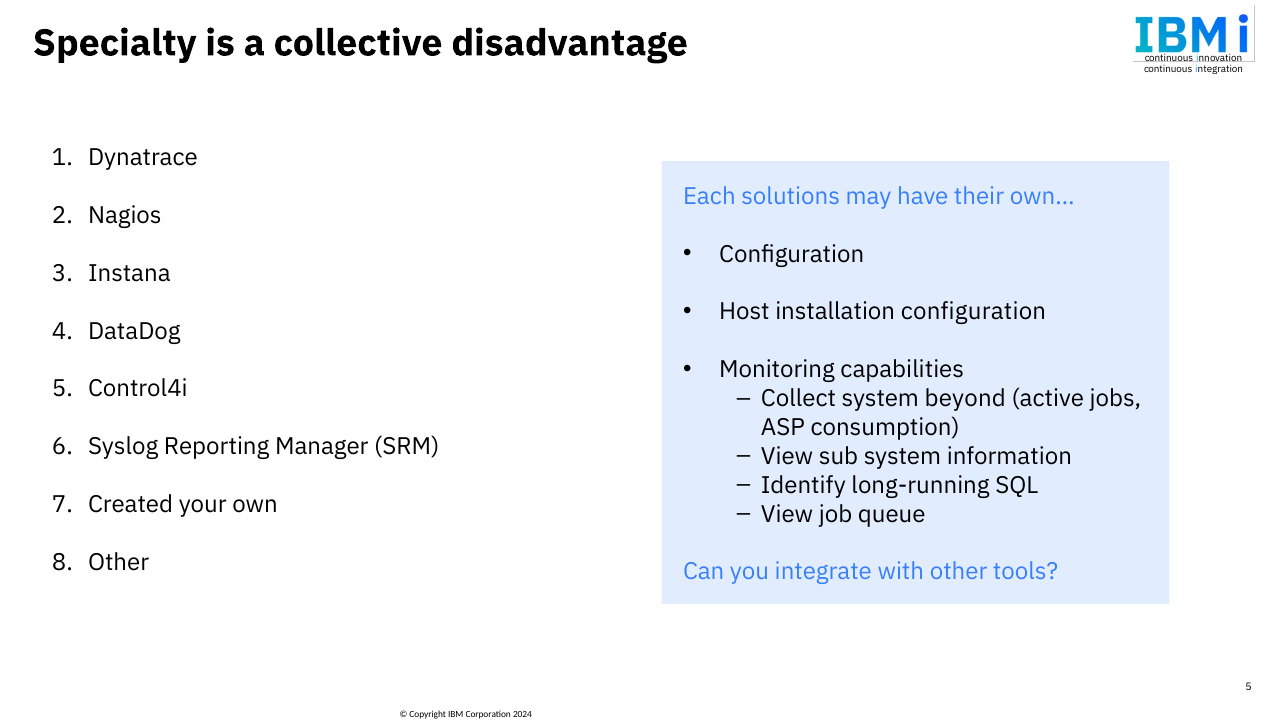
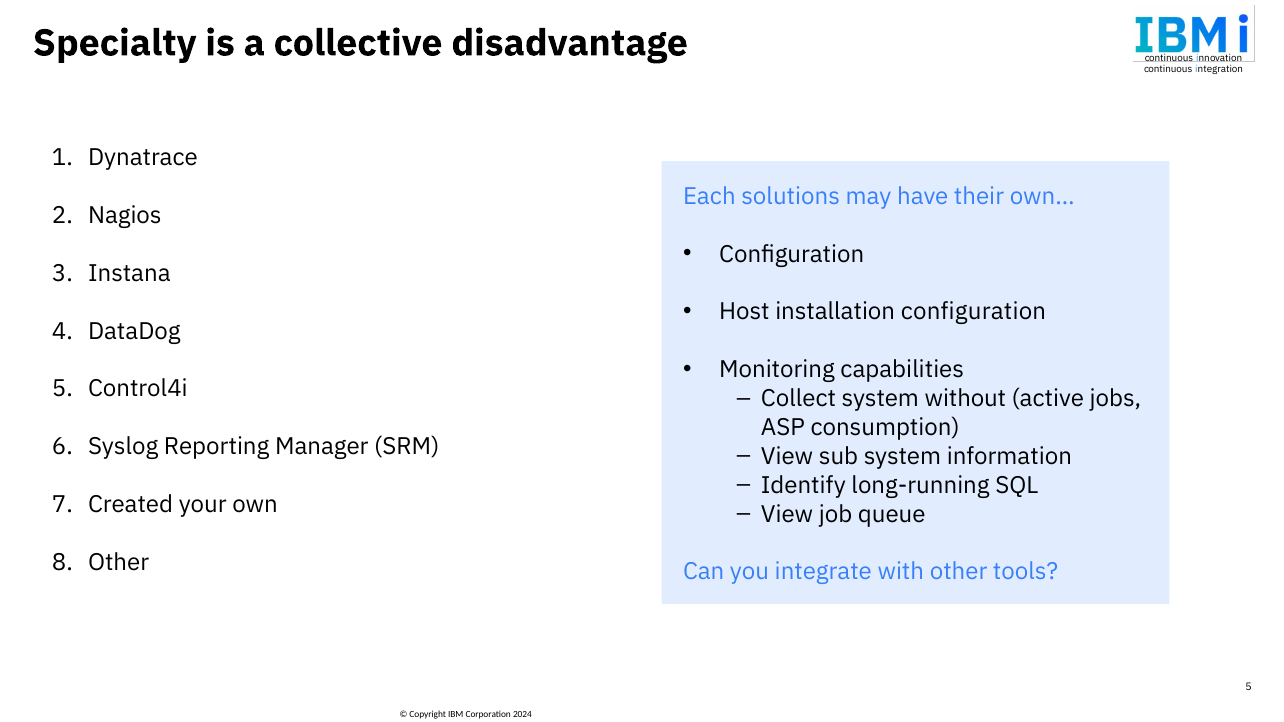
beyond: beyond -> without
